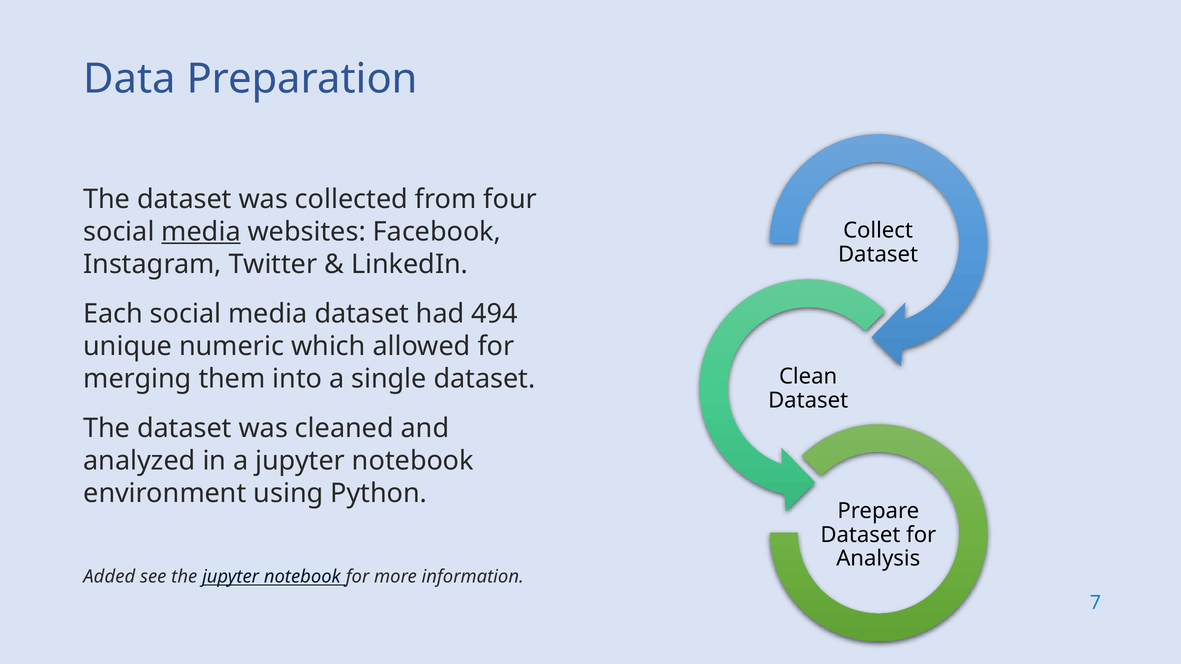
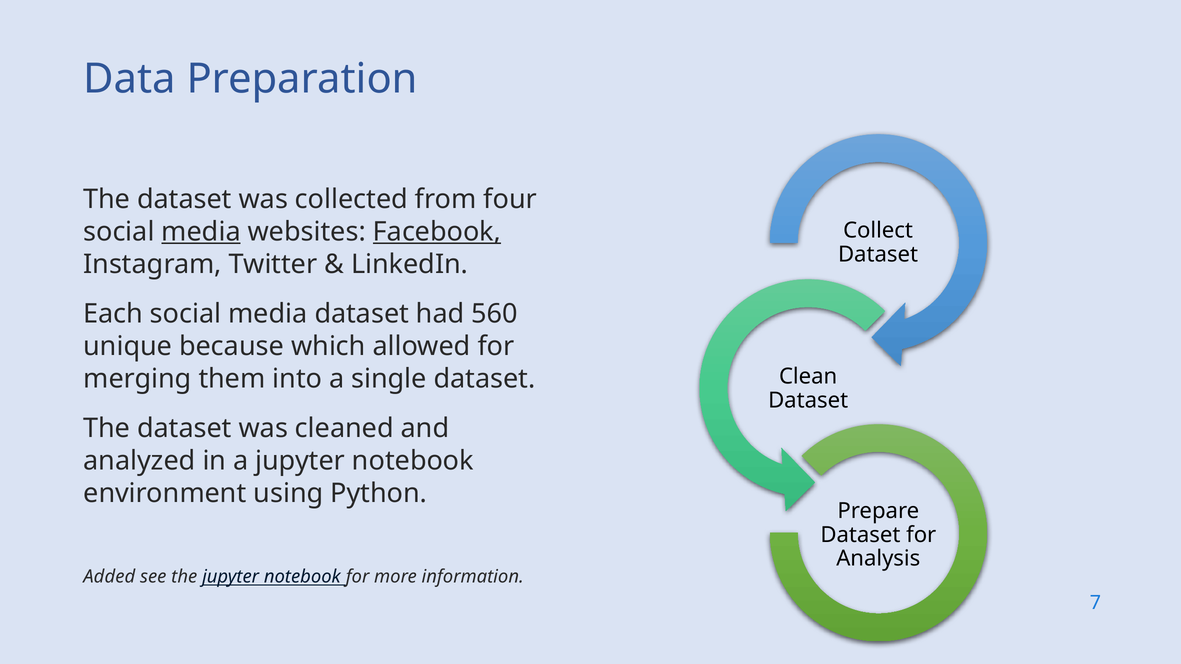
Facebook underline: none -> present
494: 494 -> 560
numeric: numeric -> because
